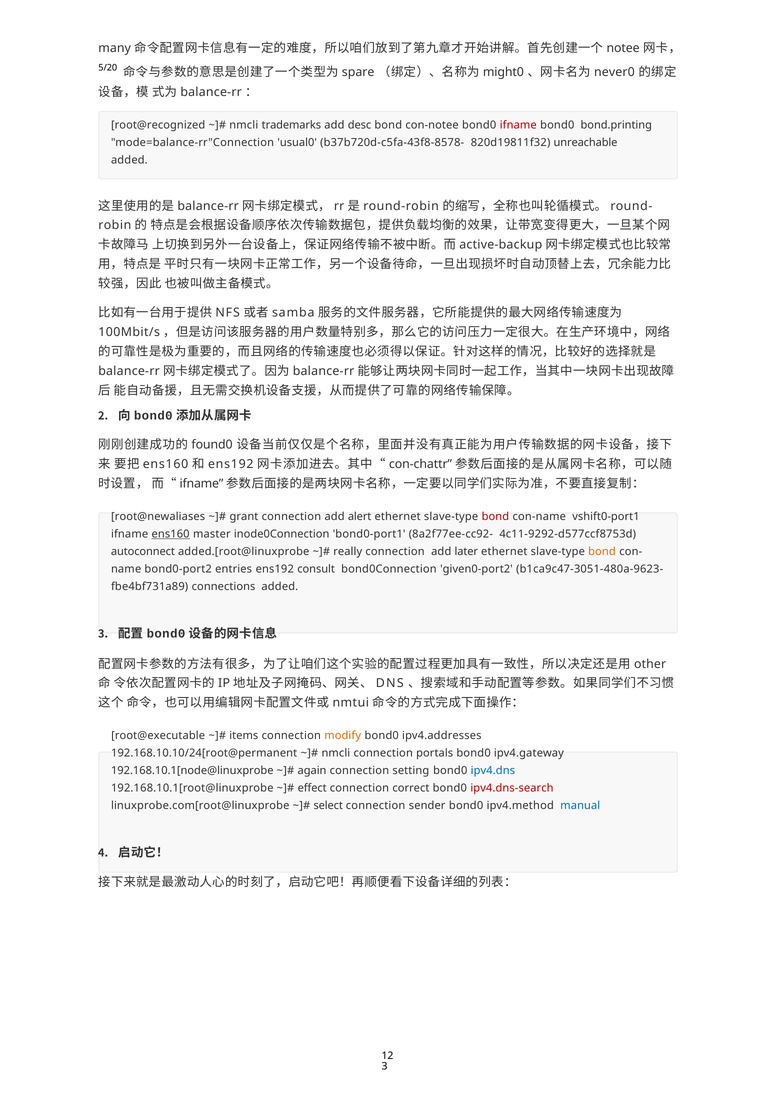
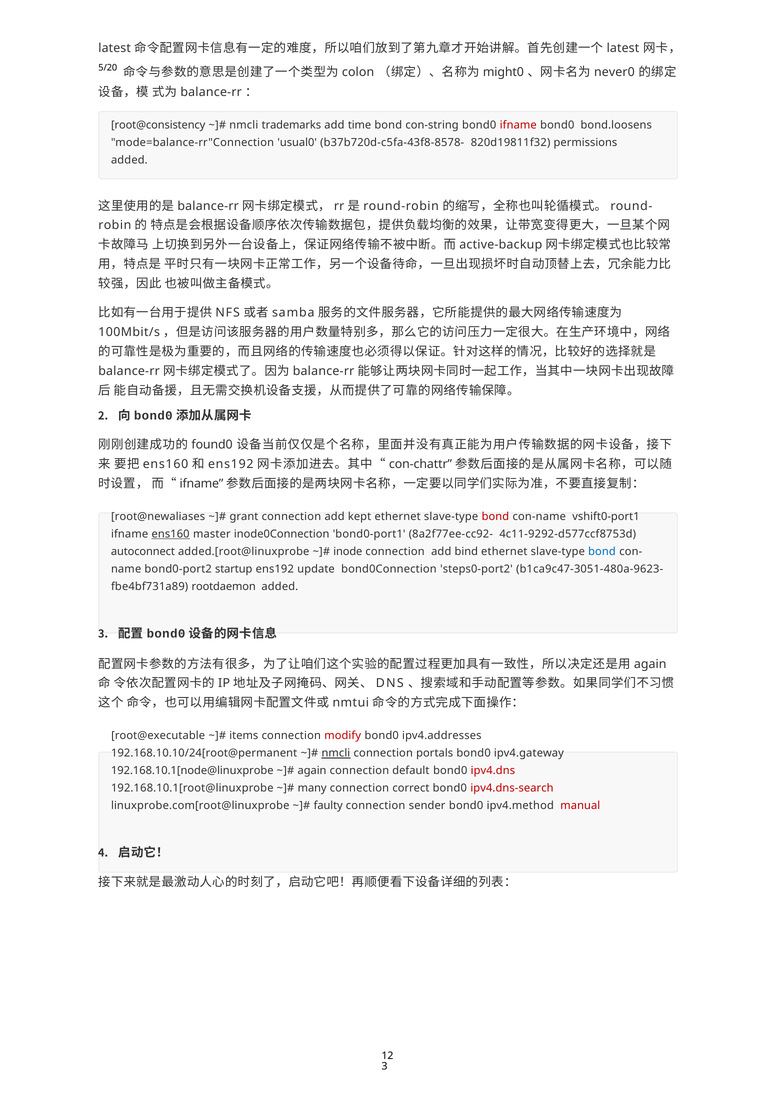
many at (115, 48): many -> latest
notee at (623, 48): notee -> latest
spare: spare -> colon
root@recognized: root@recognized -> root@consistency
desc: desc -> time
con-notee: con-notee -> con-string
bond.printing: bond.printing -> bond.loosens
unreachable: unreachable -> permissions
alert: alert -> kept
really: really -> inode
later: later -> bind
bond at (602, 552) colour: orange -> blue
entries: entries -> startup
consult: consult -> update
given0-port2: given0-port2 -> steps0-port2
connections: connections -> rootdaemon
other at (650, 664): other -> again
modify colour: orange -> red
nmcli at (336, 754) underline: none -> present
setting: setting -> default
ipv4.dns colour: blue -> red
effect: effect -> many
select: select -> faulty
manual colour: blue -> red
